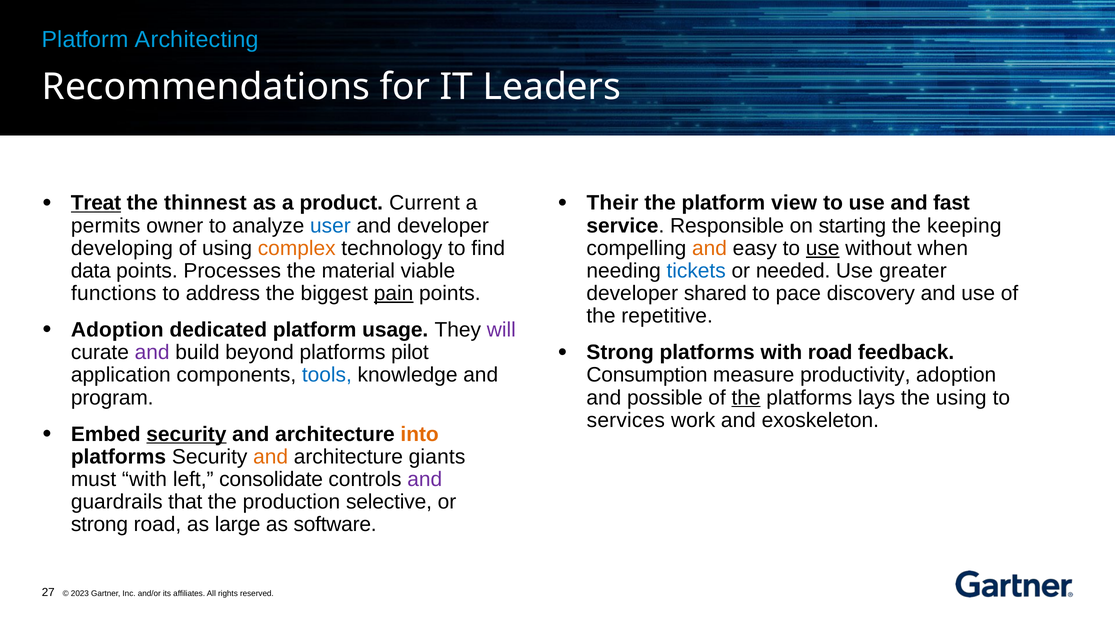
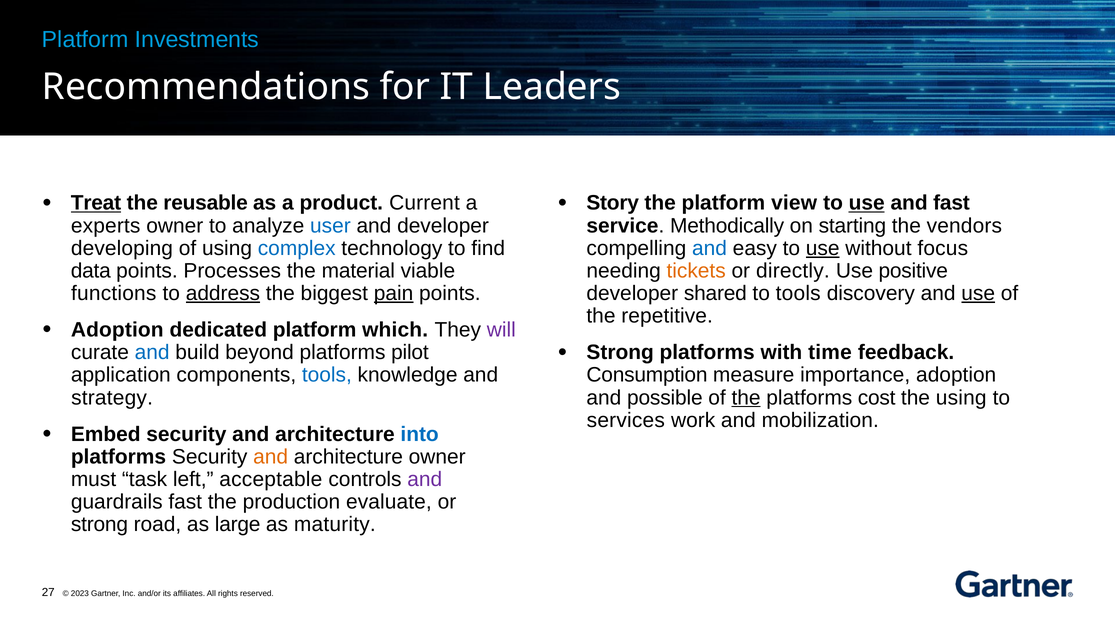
Architecting: Architecting -> Investments
thinnest: thinnest -> reusable
Their: Their -> Story
use at (867, 203) underline: none -> present
permits: permits -> experts
Responsible: Responsible -> Methodically
keeping: keeping -> vendors
complex colour: orange -> blue
and at (710, 248) colour: orange -> blue
when: when -> focus
tickets colour: blue -> orange
needed: needed -> directly
greater: greater -> positive
address underline: none -> present
to pace: pace -> tools
use at (978, 293) underline: none -> present
usage: usage -> which
with road: road -> time
and at (152, 353) colour: purple -> blue
productivity: productivity -> importance
program: program -> strategy
lays: lays -> cost
exoskeleton: exoskeleton -> mobilization
security at (186, 434) underline: present -> none
into colour: orange -> blue
architecture giants: giants -> owner
must with: with -> task
consolidate: consolidate -> acceptable
guardrails that: that -> fast
selective: selective -> evaluate
software: software -> maturity
